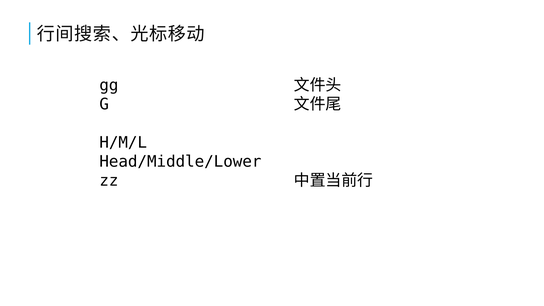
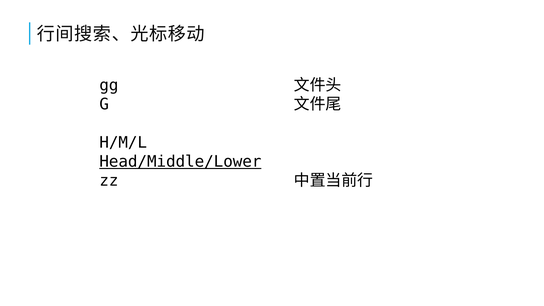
Head/Middle/Lower underline: none -> present
